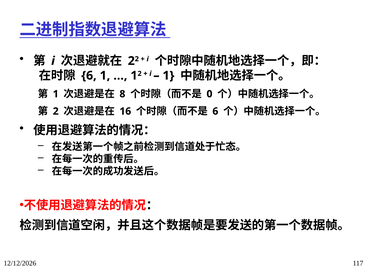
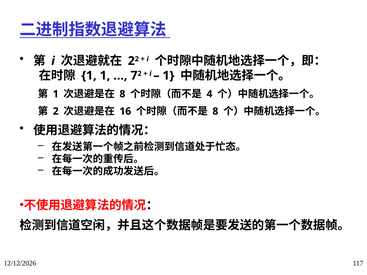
6 at (89, 76): 6 -> 1
1 at (134, 76): 1 -> 7
0: 0 -> 4
6 at (215, 111): 6 -> 8
